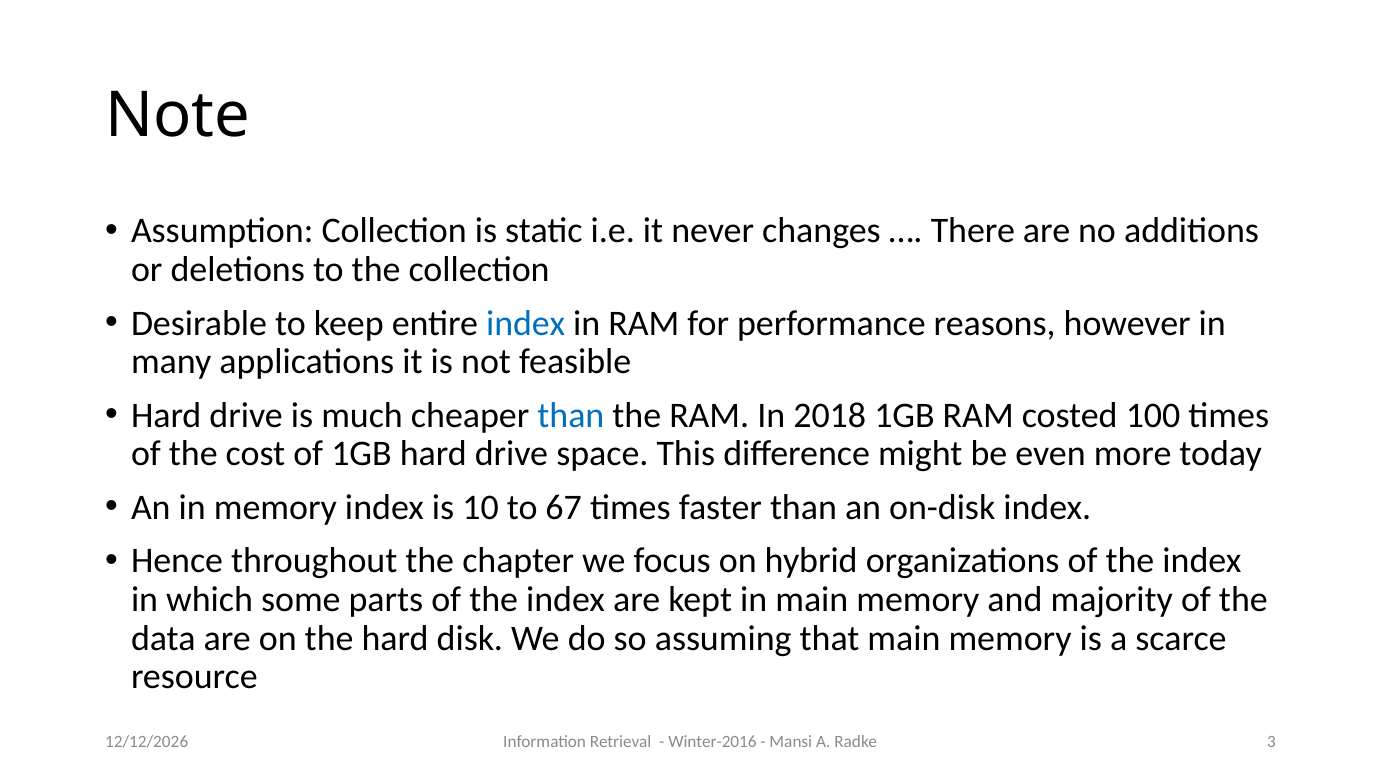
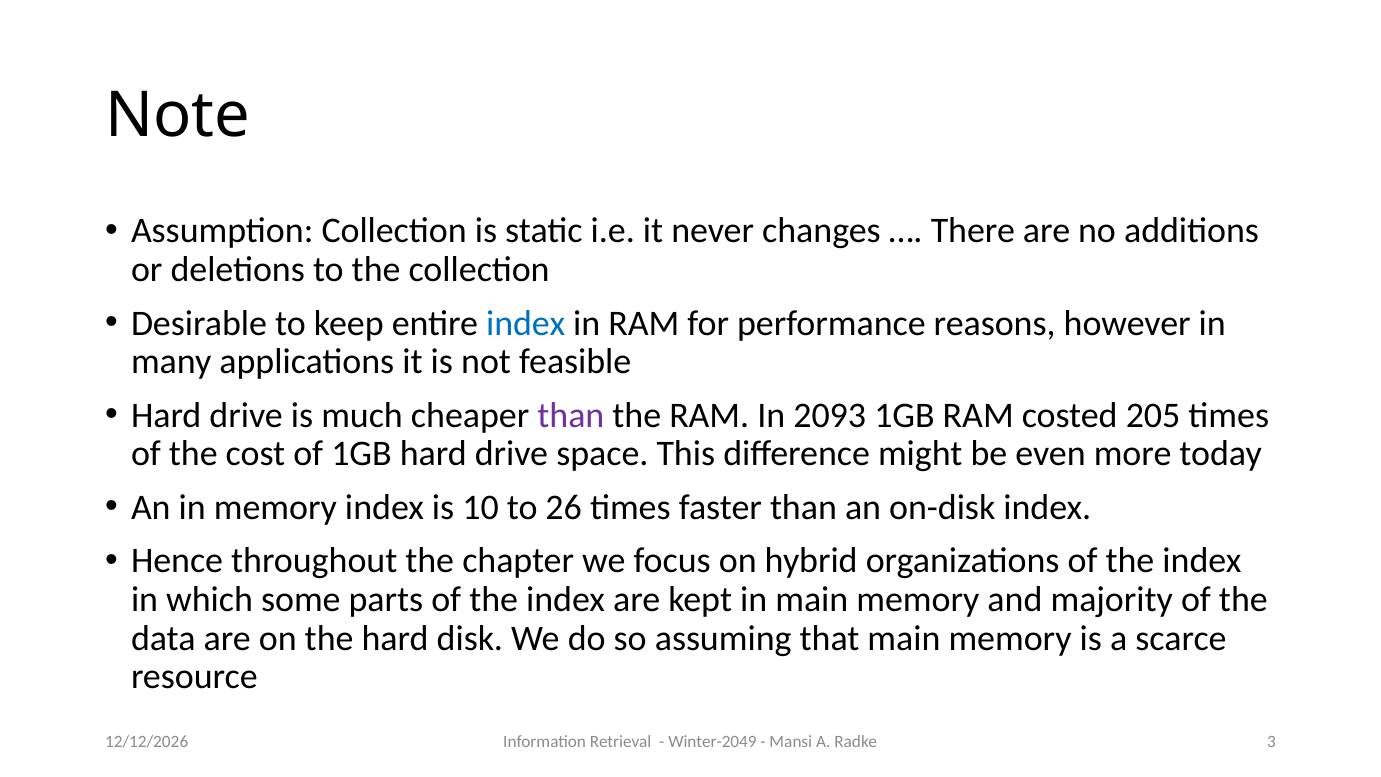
than at (571, 415) colour: blue -> purple
2018: 2018 -> 2093
100: 100 -> 205
67: 67 -> 26
Winter-2016: Winter-2016 -> Winter-2049
